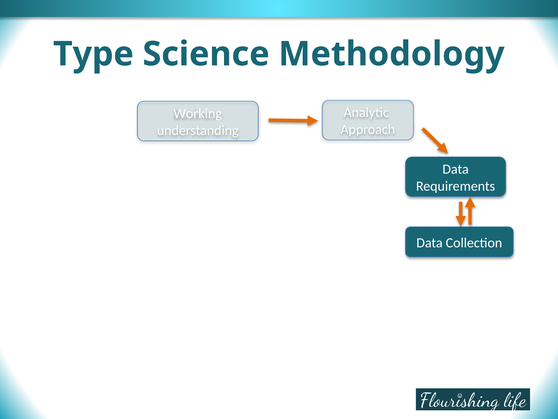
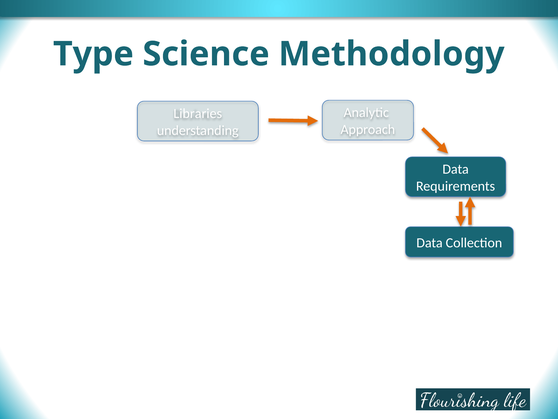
Working: Working -> Libraries
